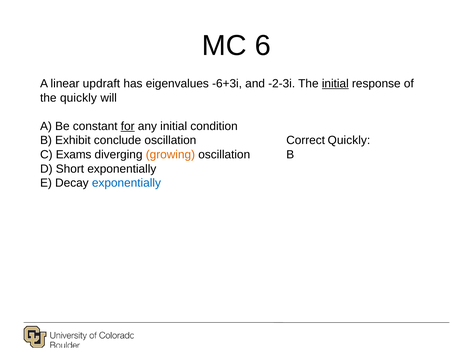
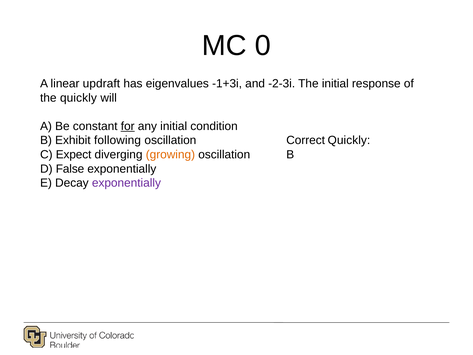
6: 6 -> 0
-6+3i: -6+3i -> -1+3i
initial at (335, 84) underline: present -> none
conclude: conclude -> following
Exams: Exams -> Expect
Short: Short -> False
exponentially at (126, 183) colour: blue -> purple
